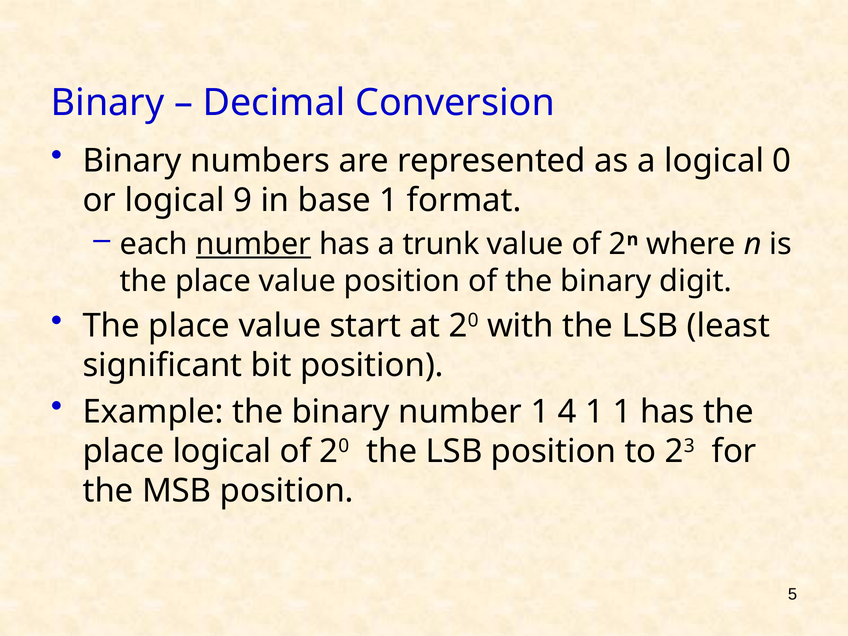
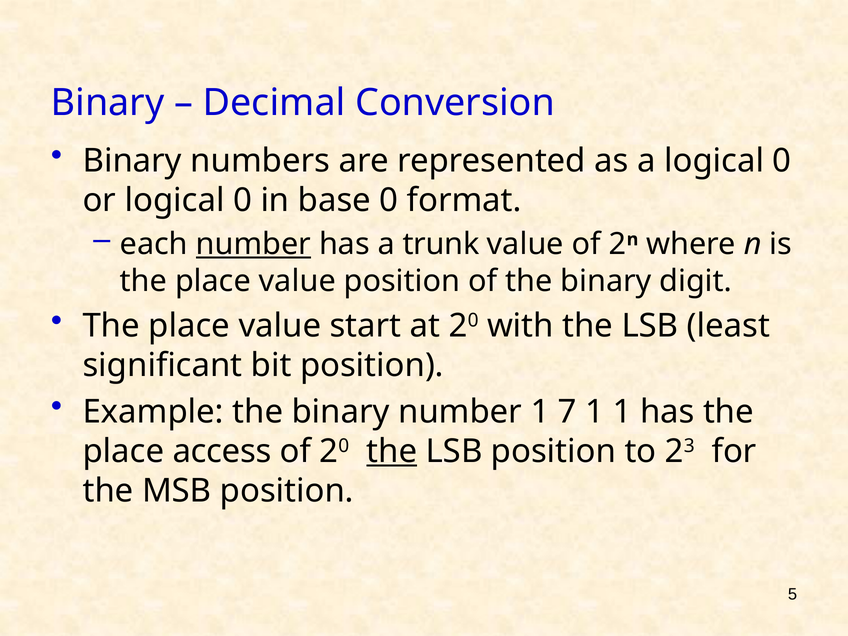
or logical 9: 9 -> 0
base 1: 1 -> 0
4: 4 -> 7
place logical: logical -> access
the at (392, 451) underline: none -> present
